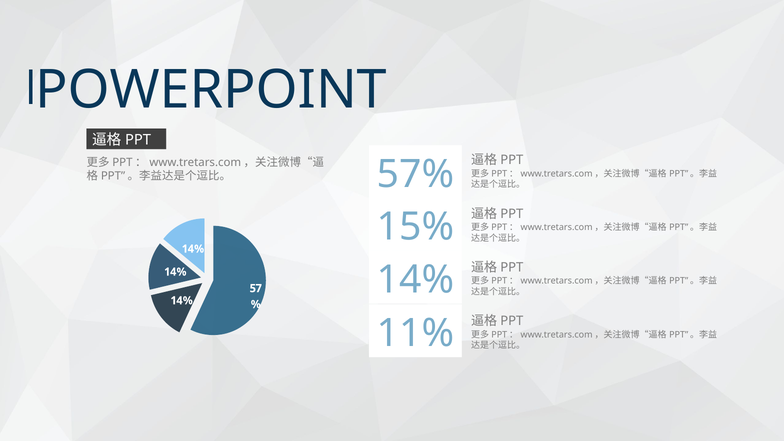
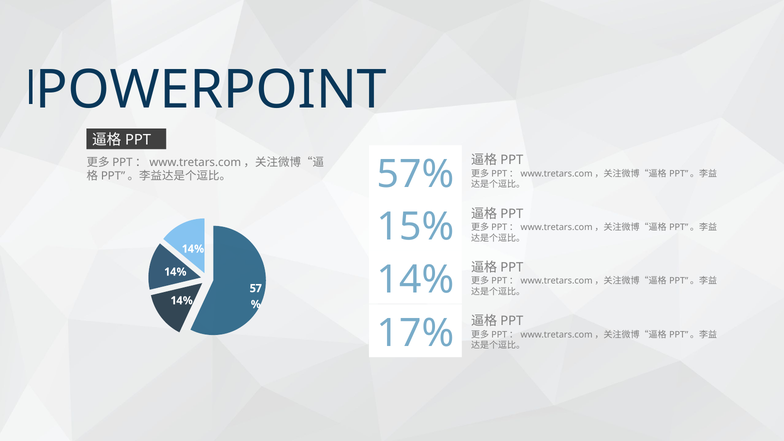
11%: 11% -> 17%
